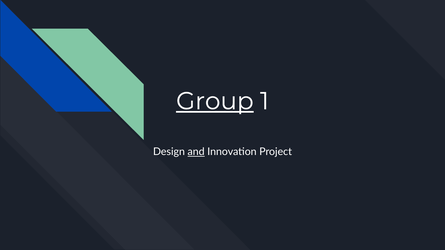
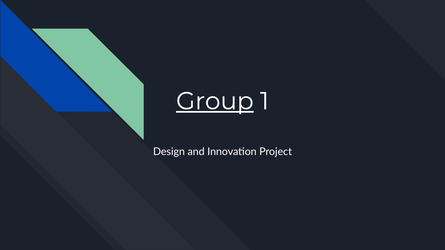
and underline: present -> none
